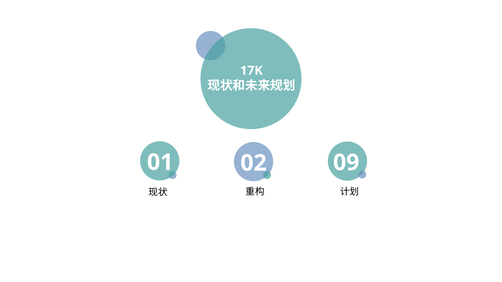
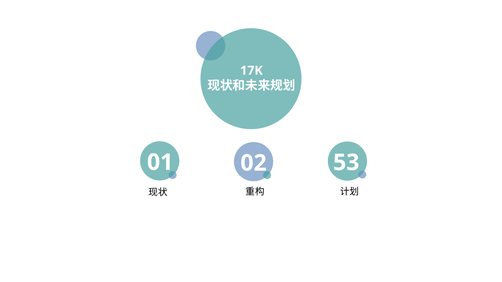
09: 09 -> 53
